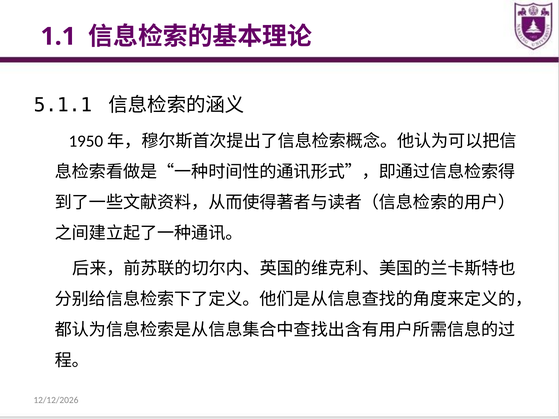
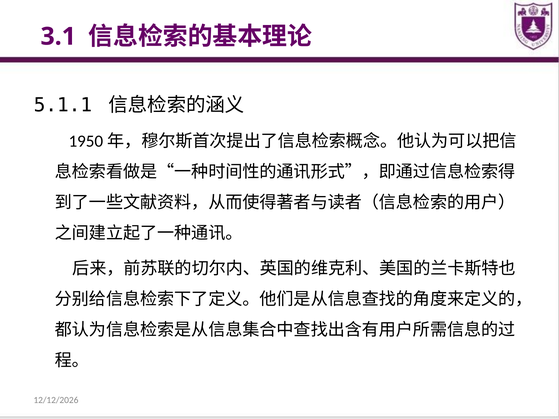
1.1: 1.1 -> 3.1
